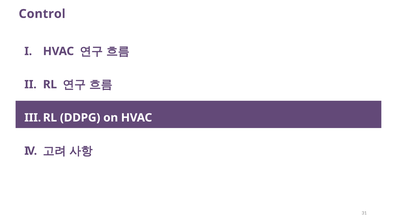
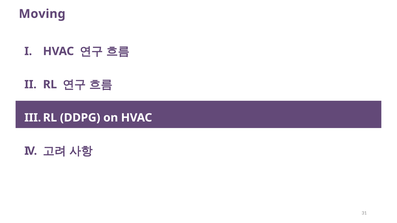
Control: Control -> Moving
